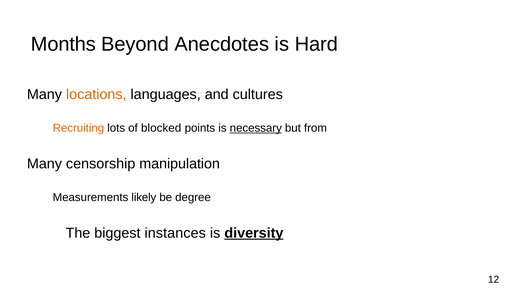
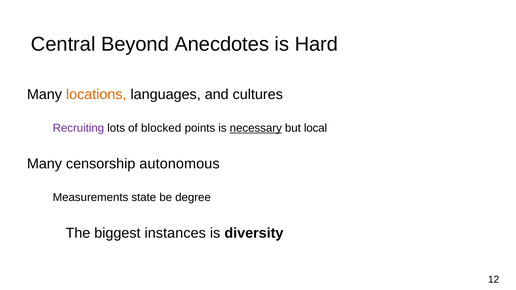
Months: Months -> Central
Recruiting colour: orange -> purple
from: from -> local
manipulation: manipulation -> autonomous
likely: likely -> state
diversity underline: present -> none
